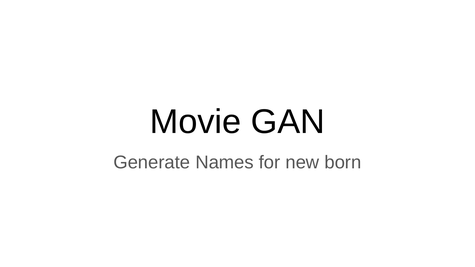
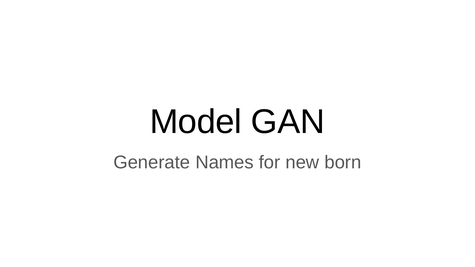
Movie: Movie -> Model
